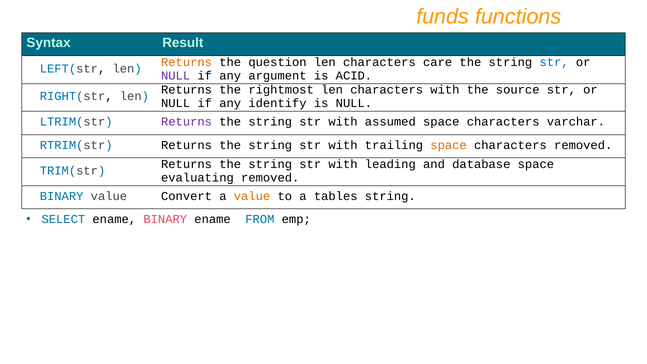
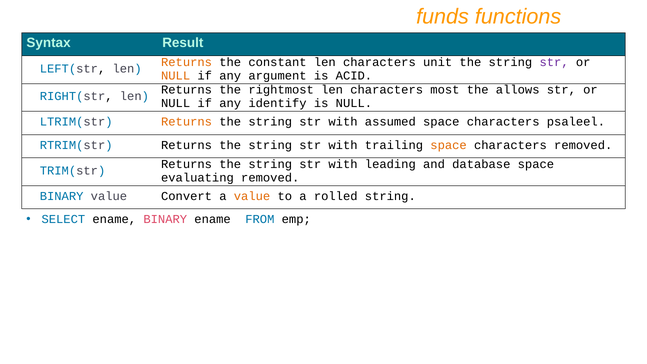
question: question -> constant
care: care -> unit
str at (554, 62) colour: blue -> purple
NULL at (176, 76) colour: purple -> orange
characters with: with -> most
source: source -> allows
Returns at (187, 122) colour: purple -> orange
varchar: varchar -> psaleel
tables: tables -> rolled
